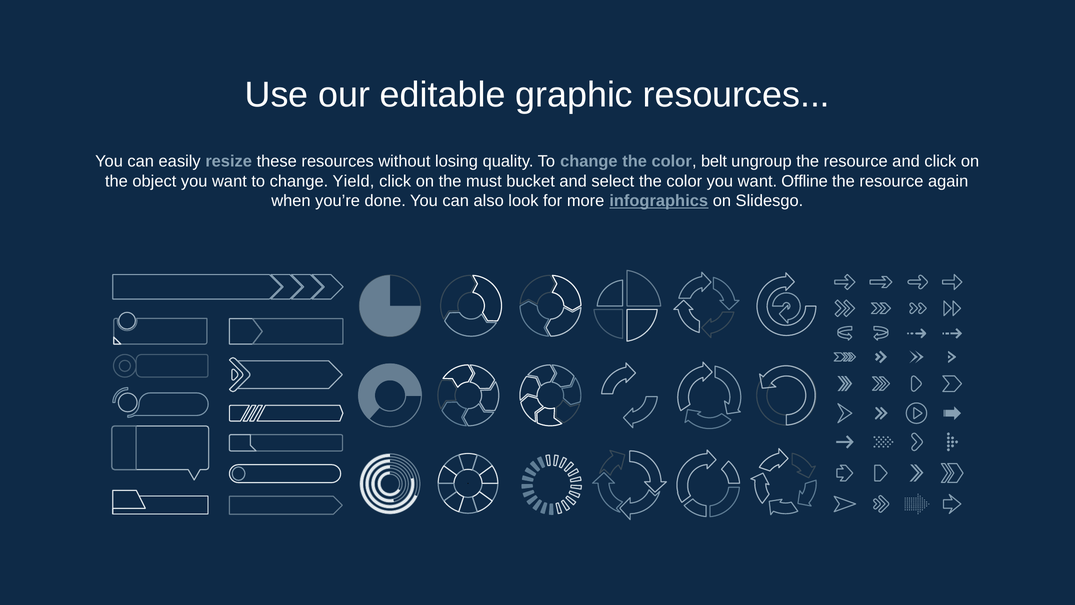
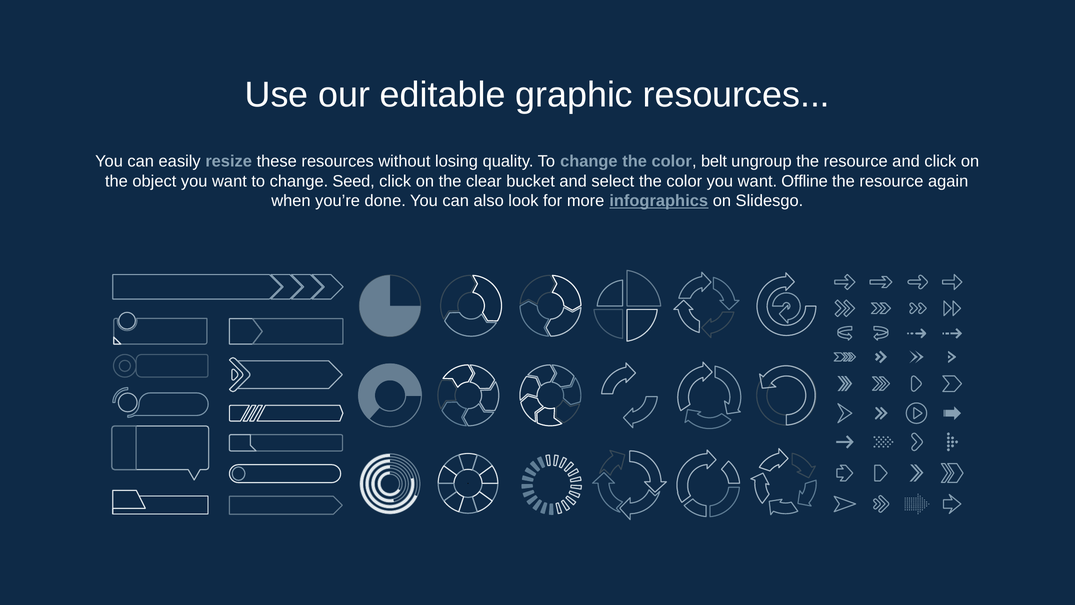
Yield: Yield -> Seed
must: must -> clear
